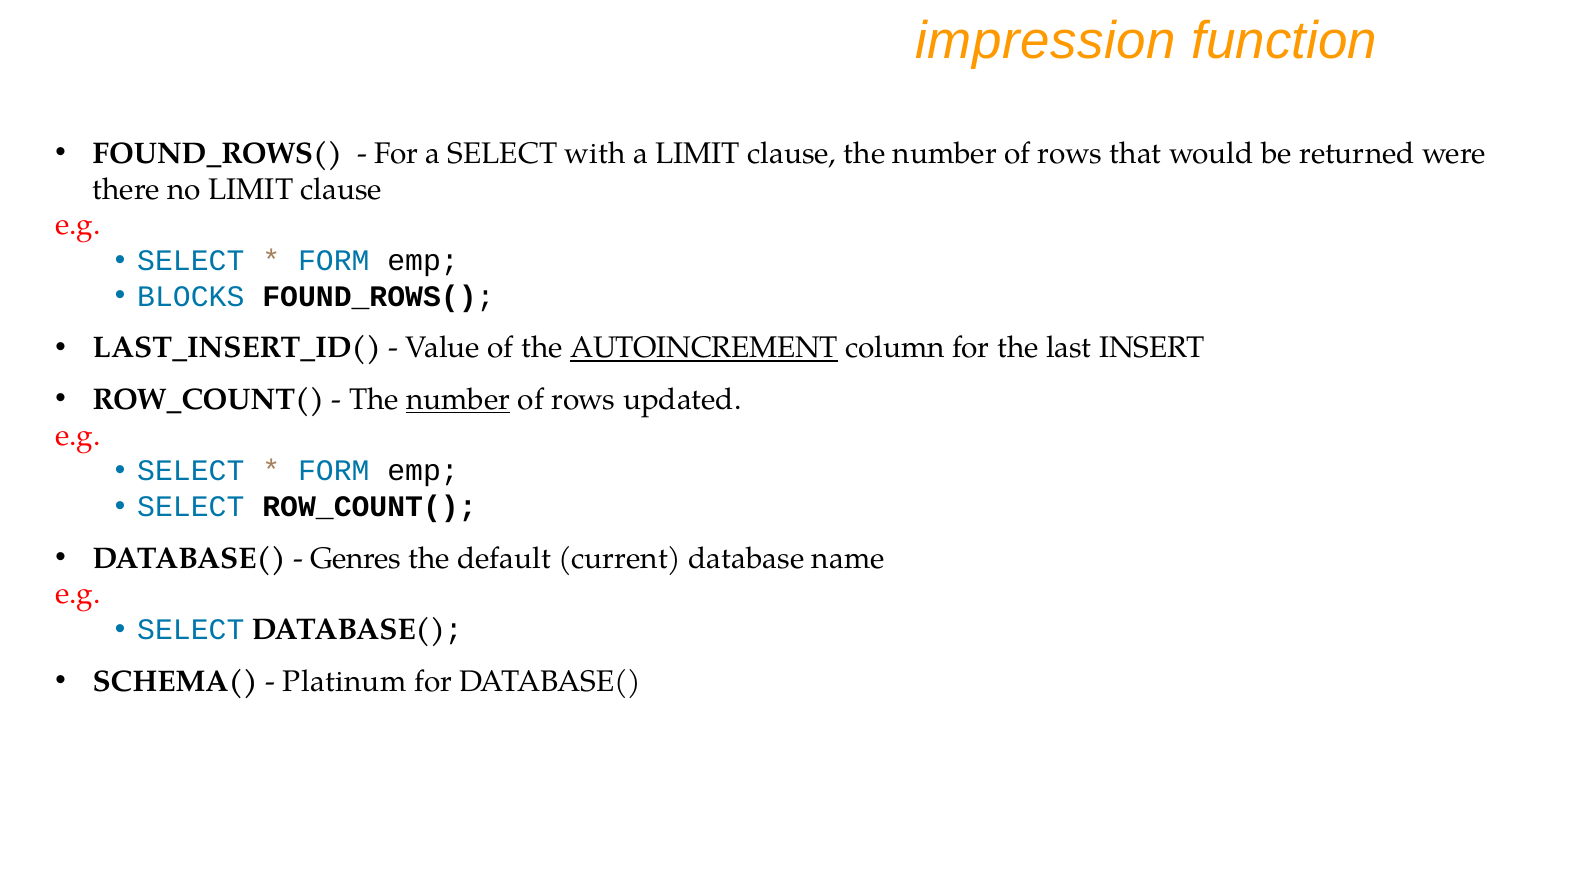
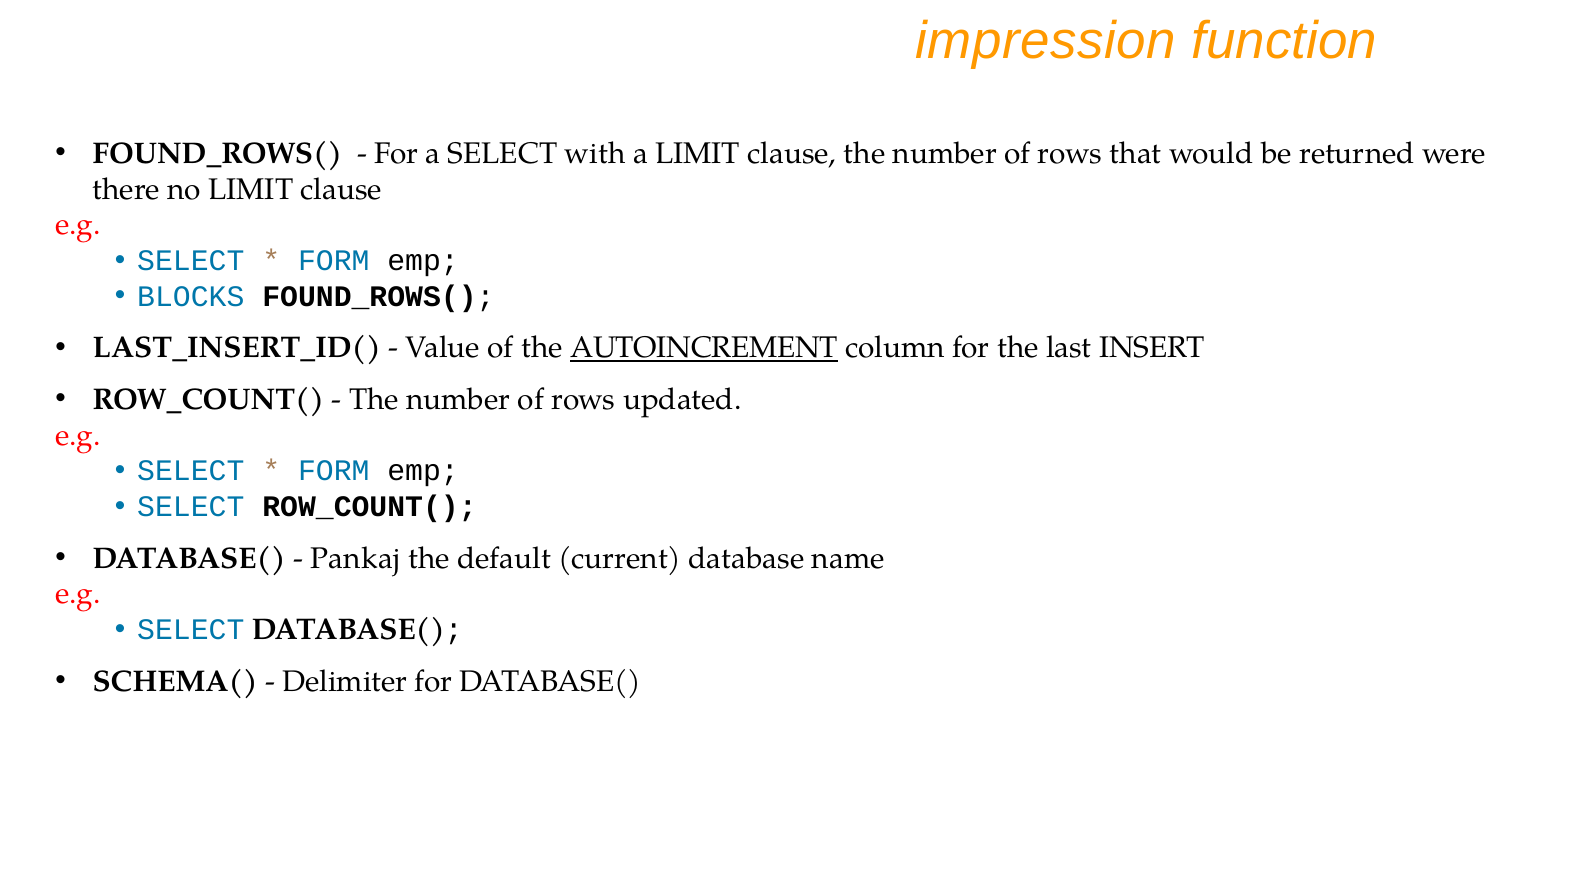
number at (458, 400) underline: present -> none
Genres: Genres -> Pankaj
Platinum: Platinum -> Delimiter
